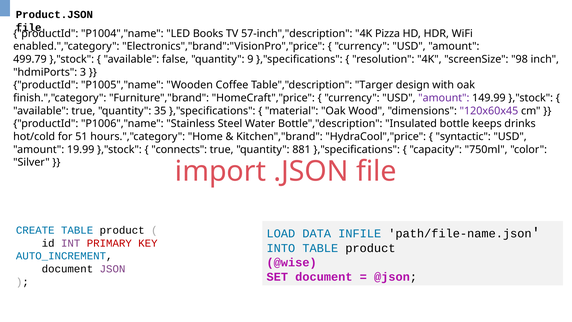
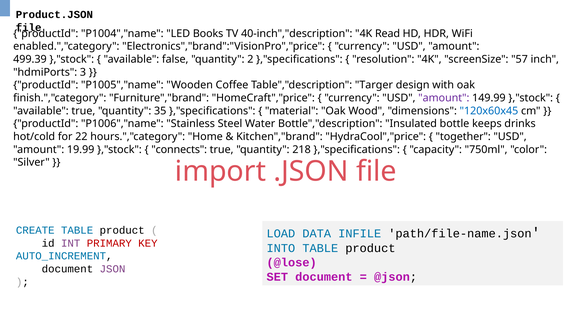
57-inch","description: 57-inch","description -> 40-inch","description
Pizza: Pizza -> Read
499.79: 499.79 -> 499.39
9: 9 -> 2
98: 98 -> 57
120x60x45 colour: purple -> blue
51: 51 -> 22
syntactic: syntactic -> together
881: 881 -> 218
@wise: @wise -> @lose
